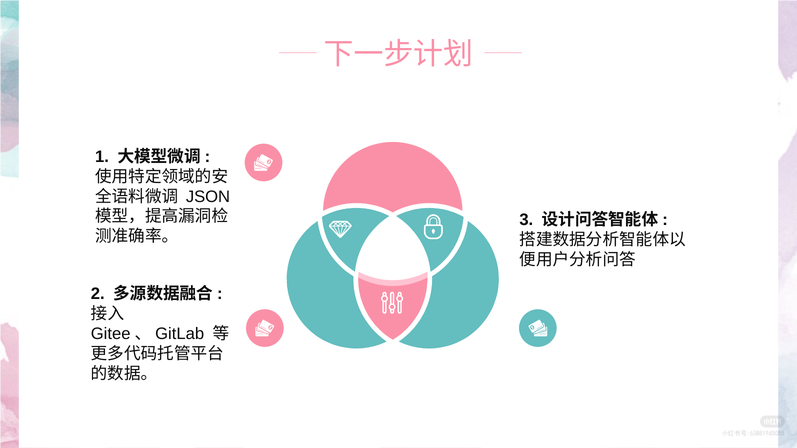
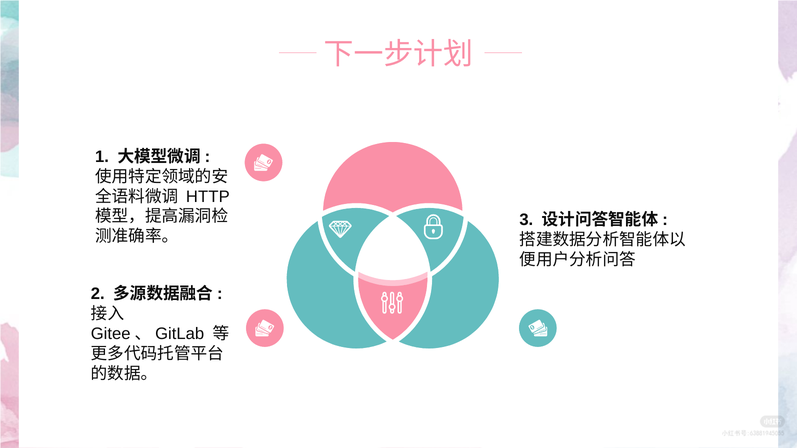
JSON: JSON -> HTTP
